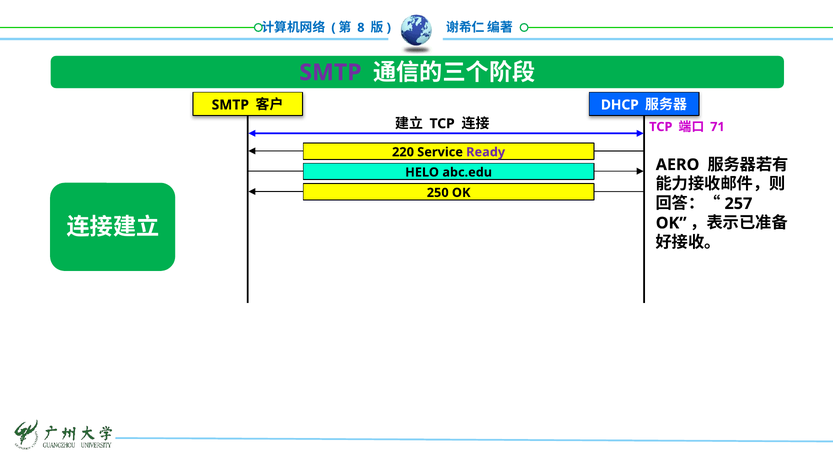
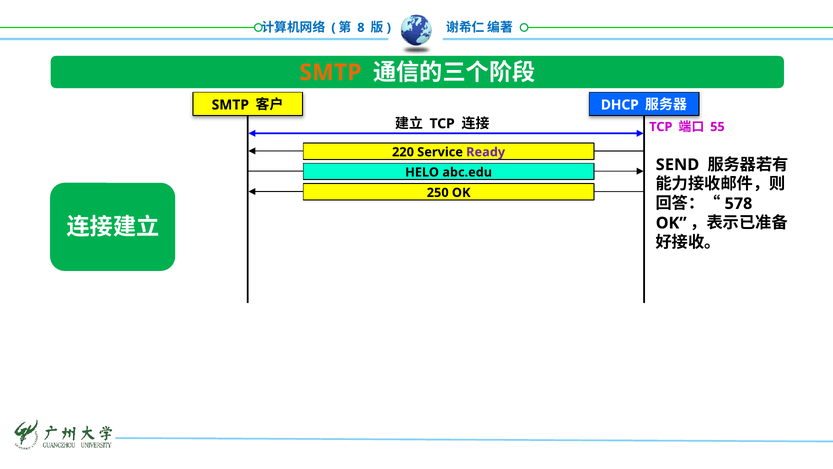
SMTP at (330, 72) colour: purple -> orange
71: 71 -> 55
AERO: AERO -> SEND
257: 257 -> 578
